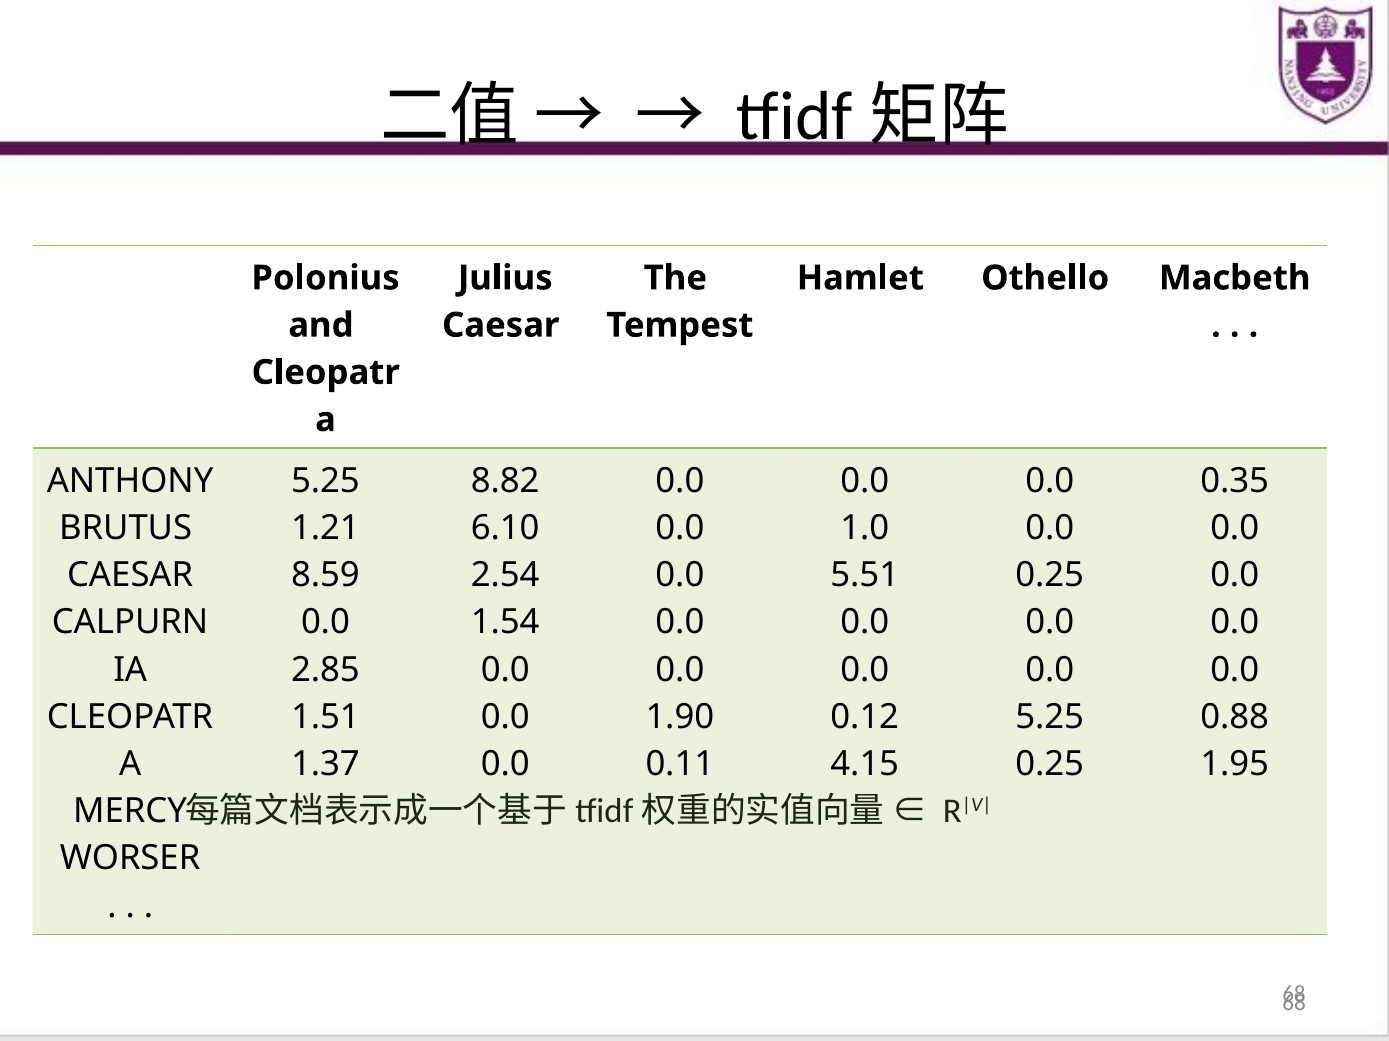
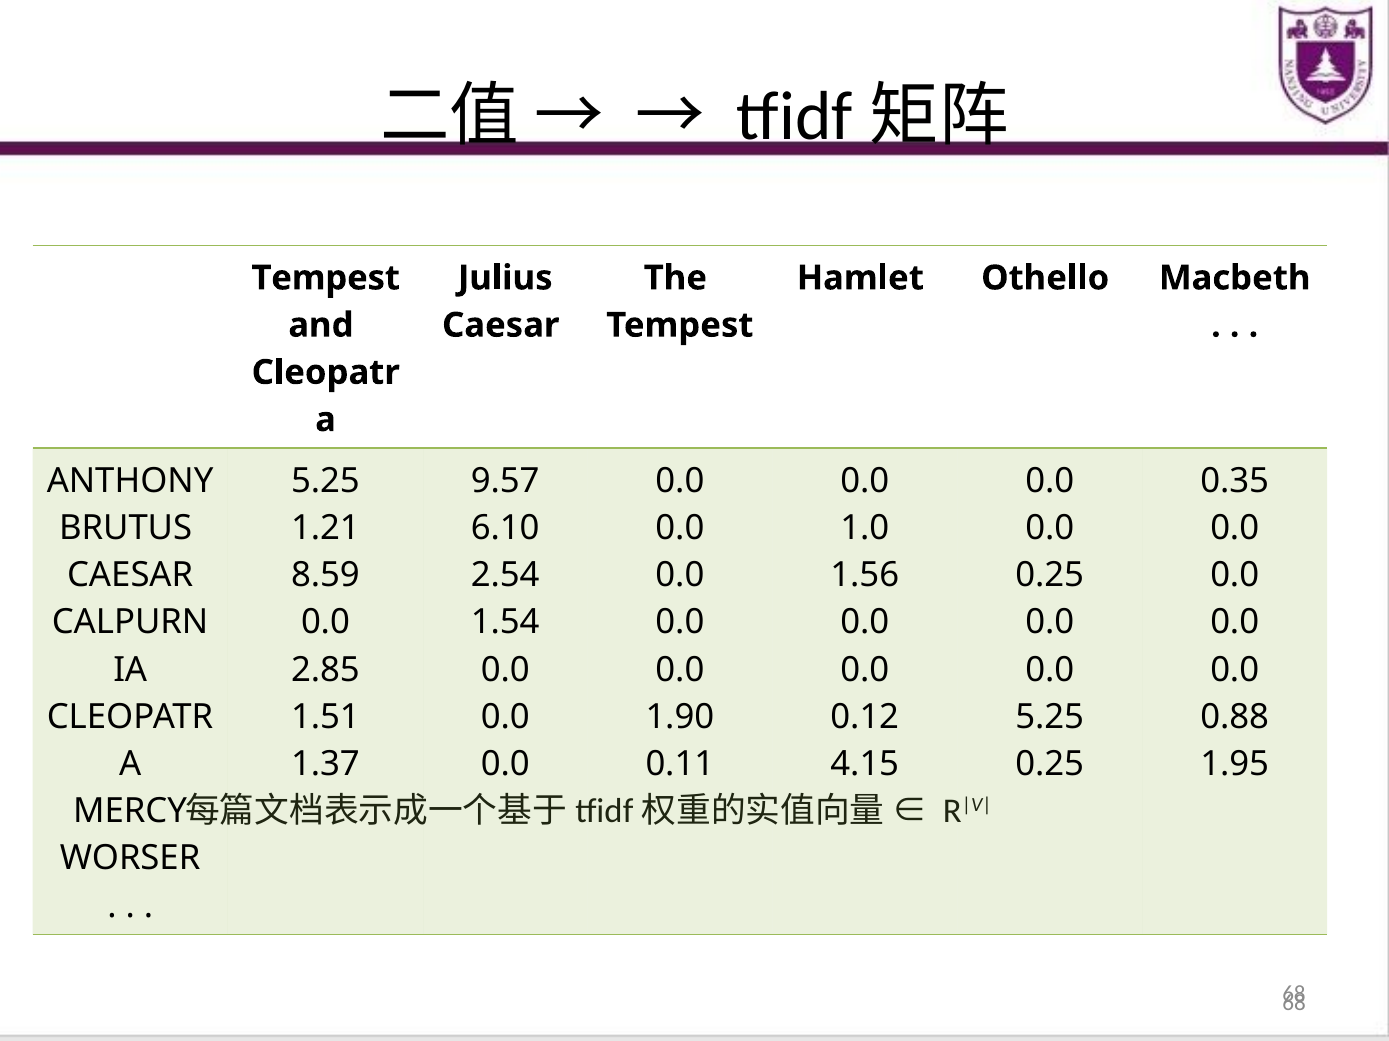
Polonius at (326, 278): Polonius -> Tempest
8.82: 8.82 -> 9.57
5.51: 5.51 -> 1.56
